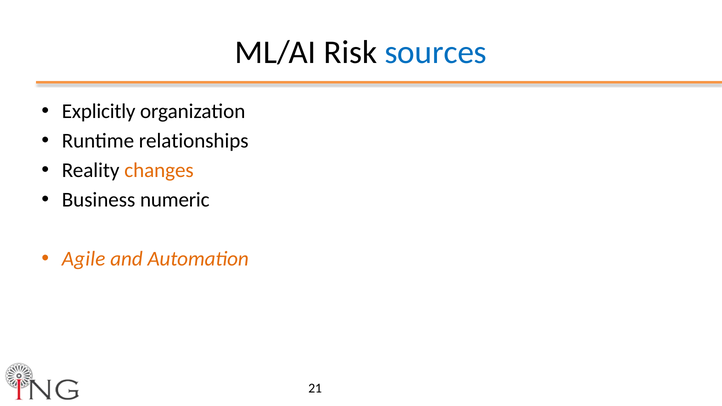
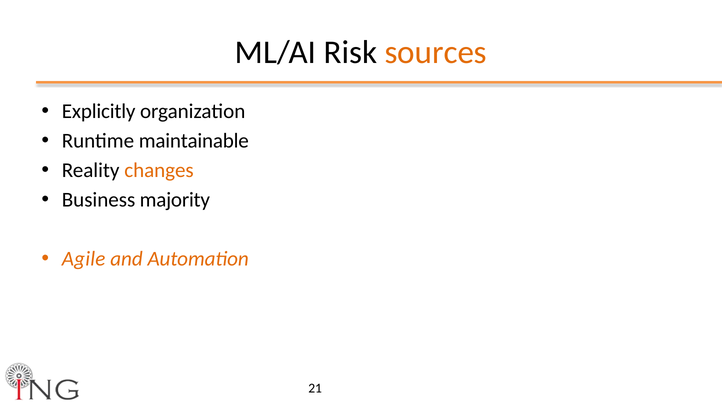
sources colour: blue -> orange
relationships: relationships -> maintainable
numeric: numeric -> majority
